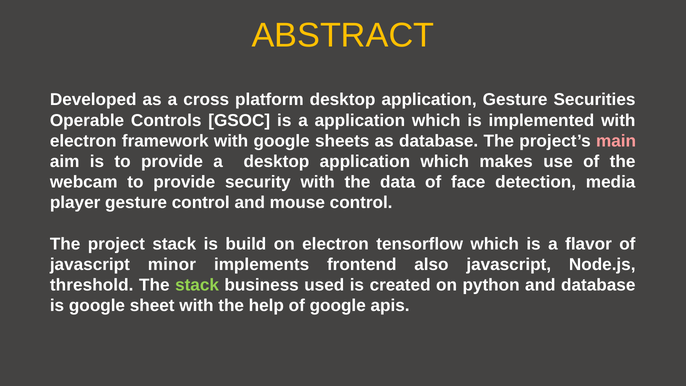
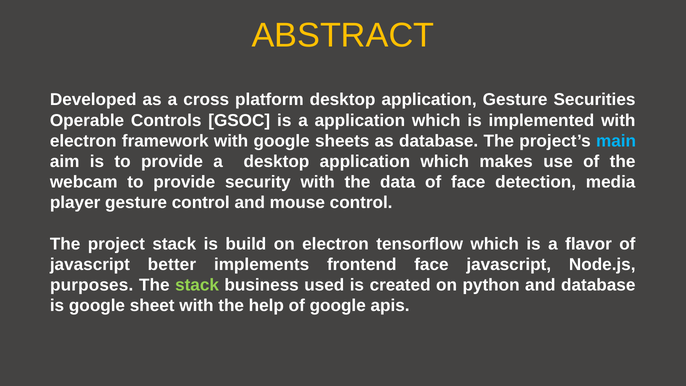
main colour: pink -> light blue
minor: minor -> better
frontend also: also -> face
threshold: threshold -> purposes
